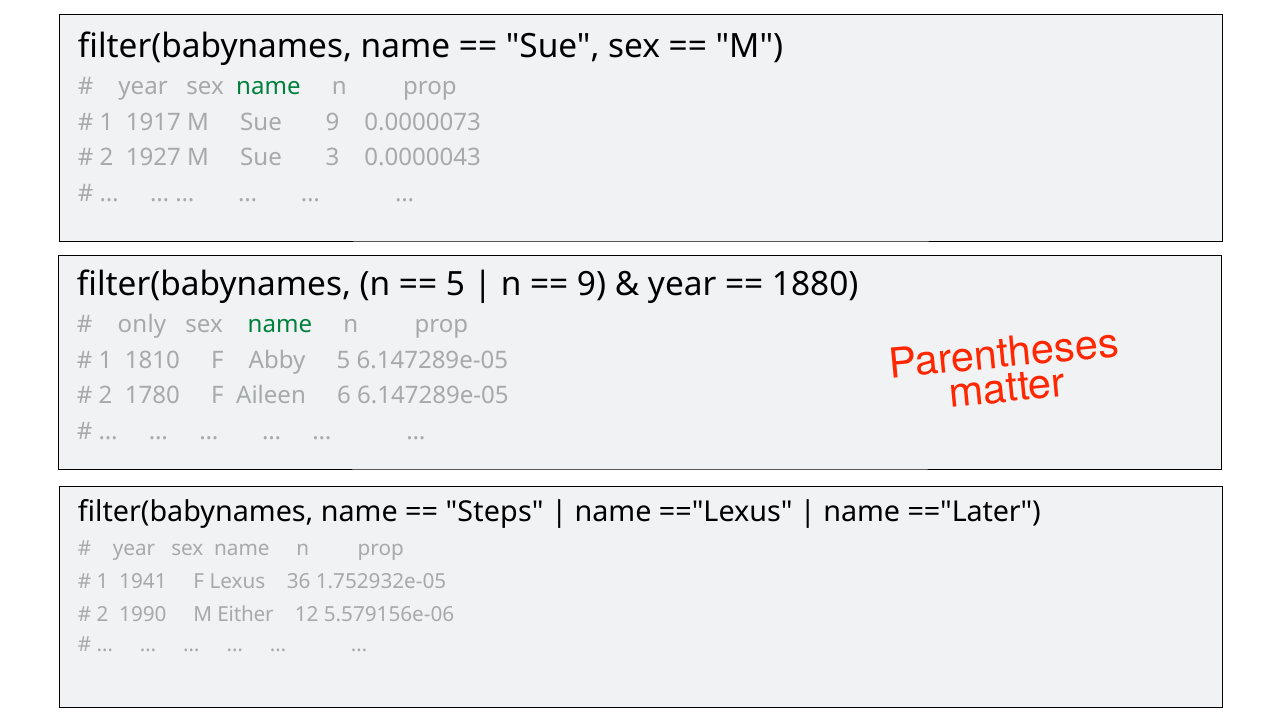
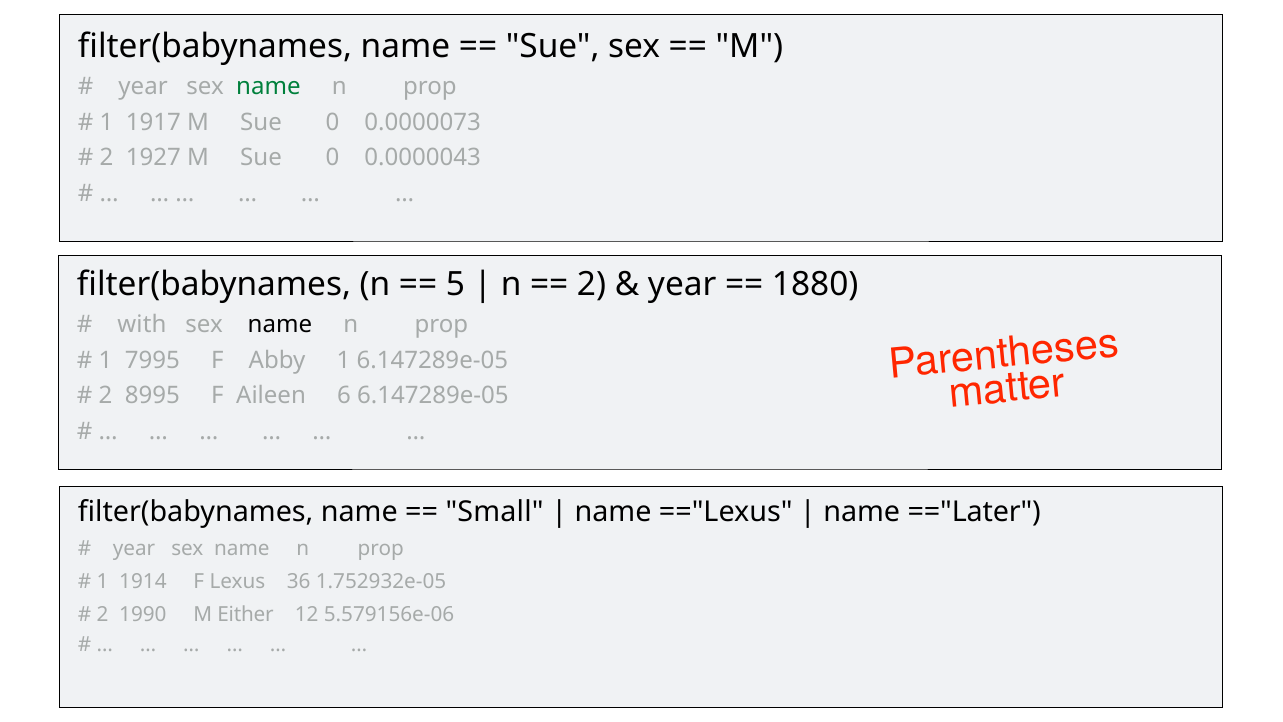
1917 M Sue 9: 9 -> 0
1927 M Sue 3: 3 -> 0
9 at (592, 284): 9 -> 2
only: only -> with
name at (280, 325) colour: green -> black
1810: 1810 -> 7995
Abby 5: 5 -> 1
1780: 1780 -> 8995
Steps: Steps -> Small
1941: 1941 -> 1914
